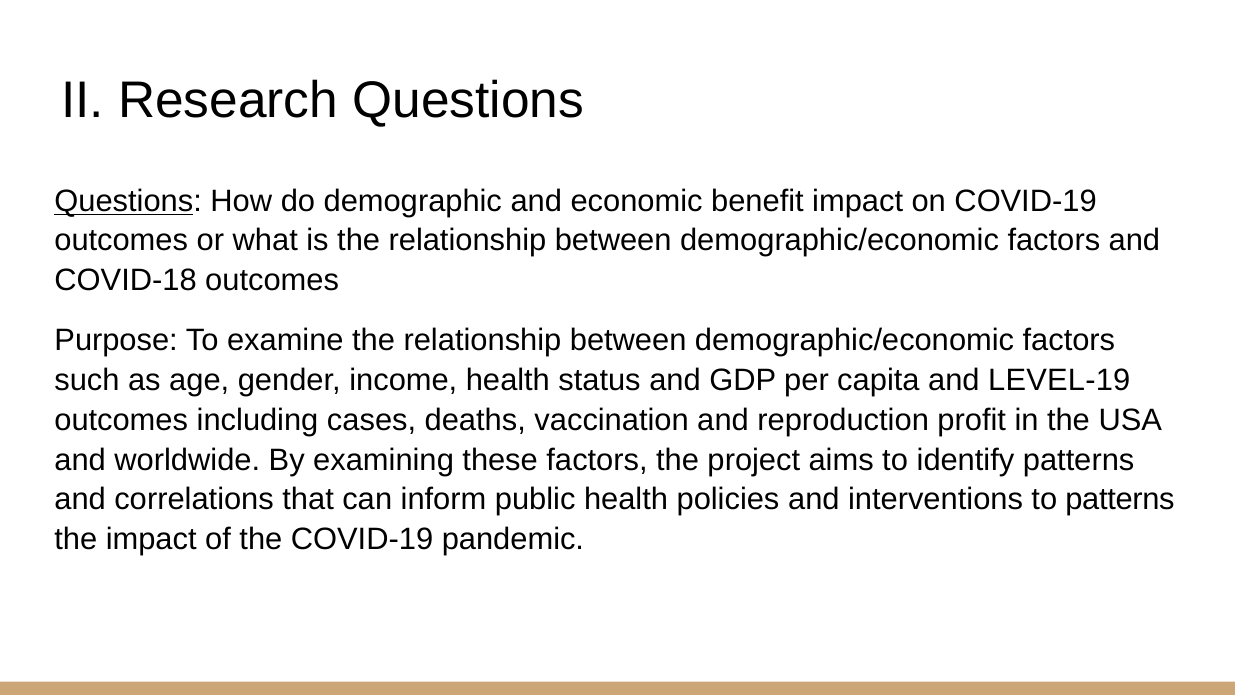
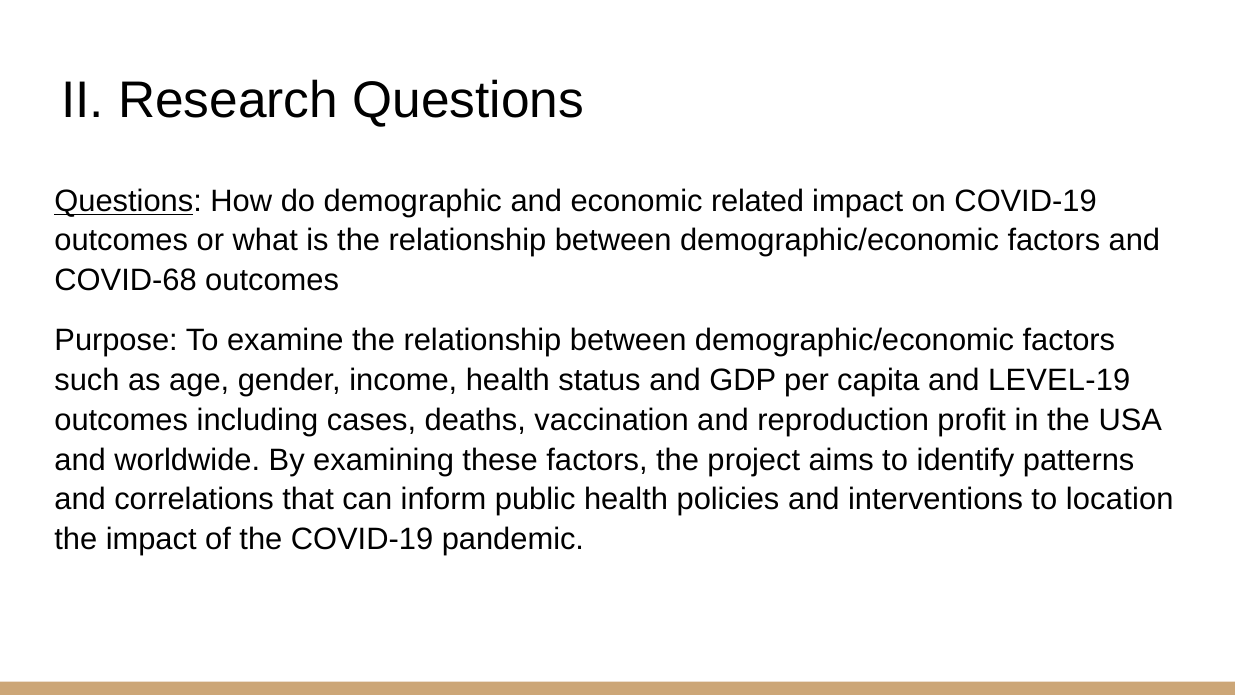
benefit: benefit -> related
COVID-18: COVID-18 -> COVID-68
to patterns: patterns -> location
